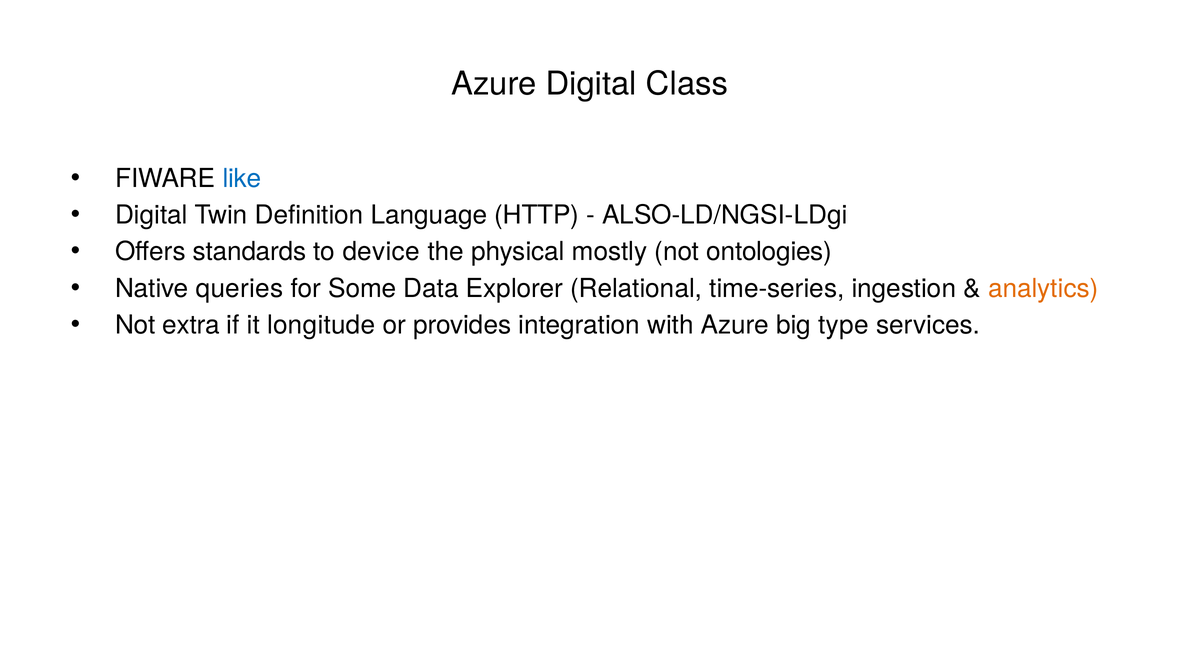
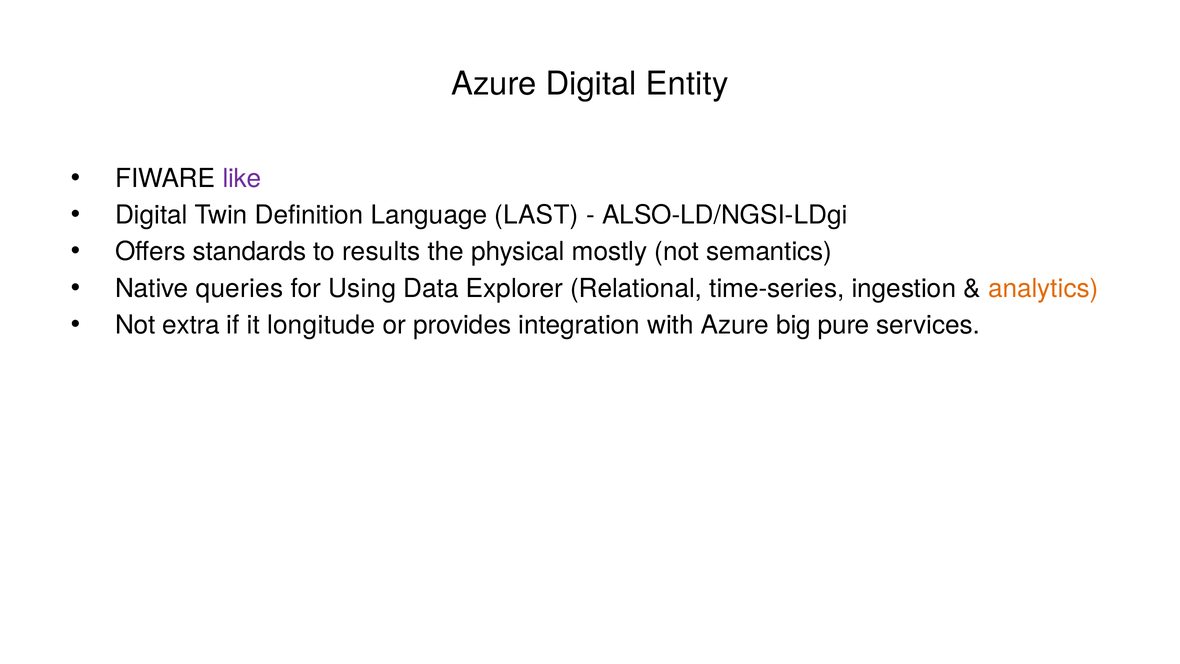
Class: Class -> Entity
like colour: blue -> purple
HTTP: HTTP -> LAST
device: device -> results
ontologies: ontologies -> semantics
Some: Some -> Using
type: type -> pure
